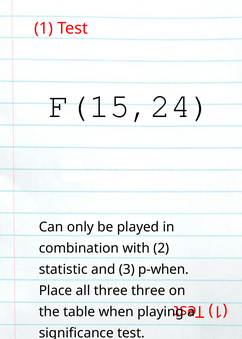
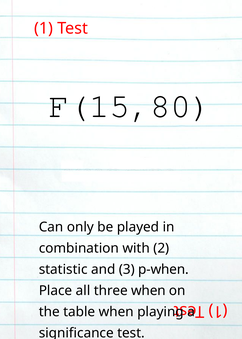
F(15,24: F(15,24 -> F(15,80
three three: three -> when
